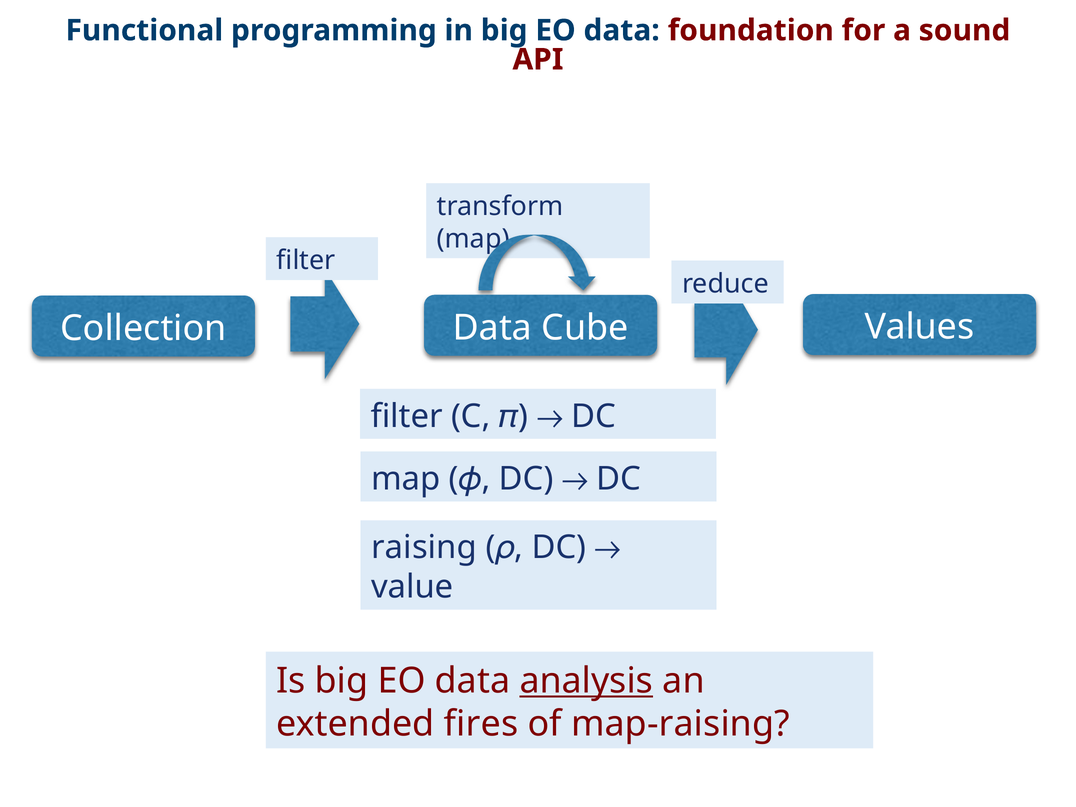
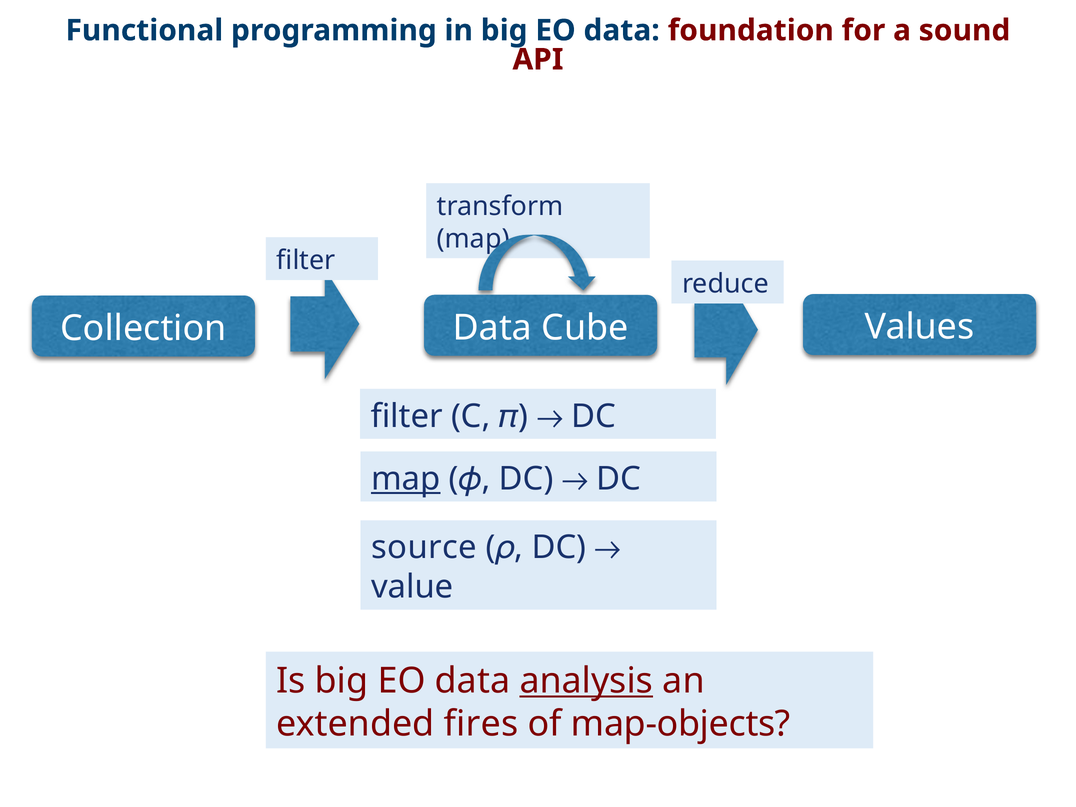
map at (406, 479) underline: none -> present
raising: raising -> source
map-raising: map-raising -> map-objects
